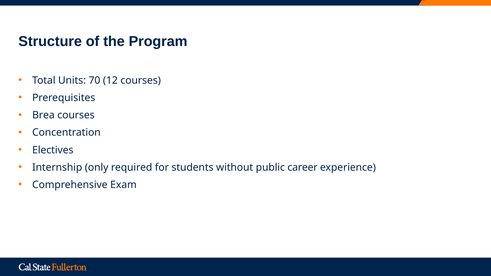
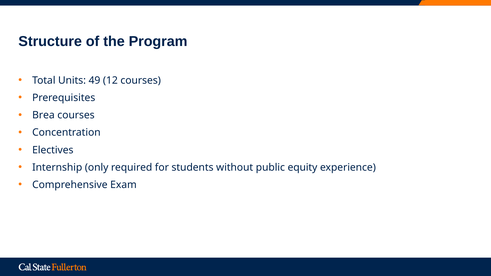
70: 70 -> 49
career: career -> equity
